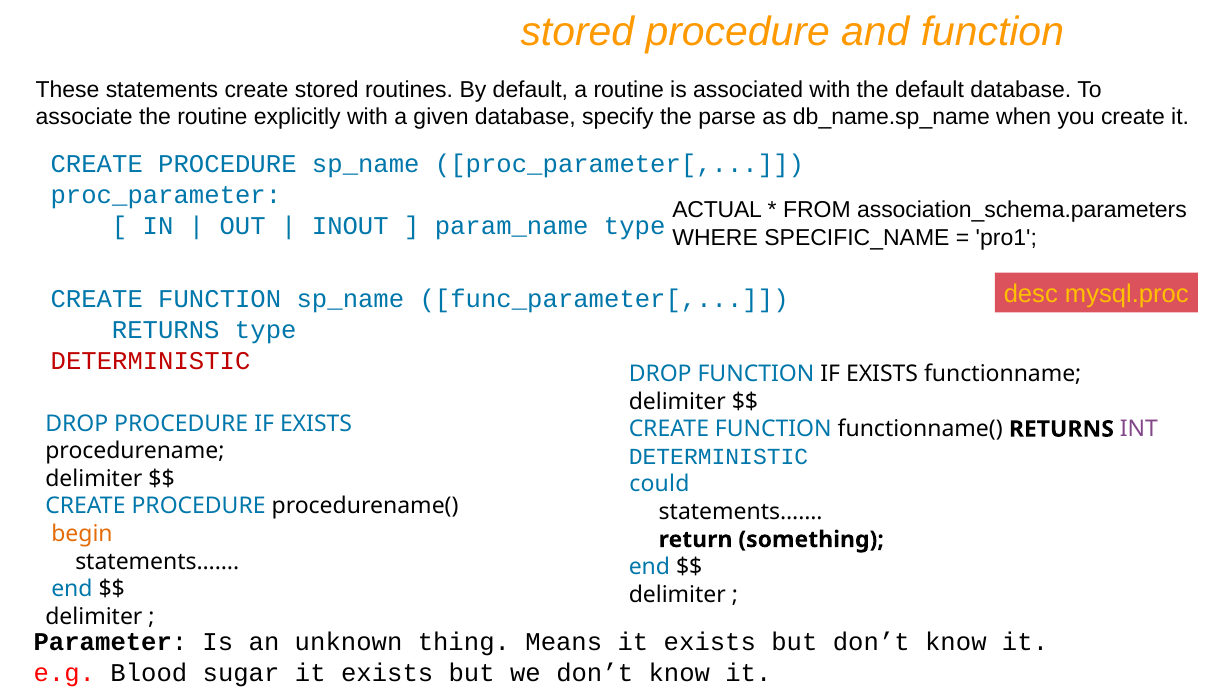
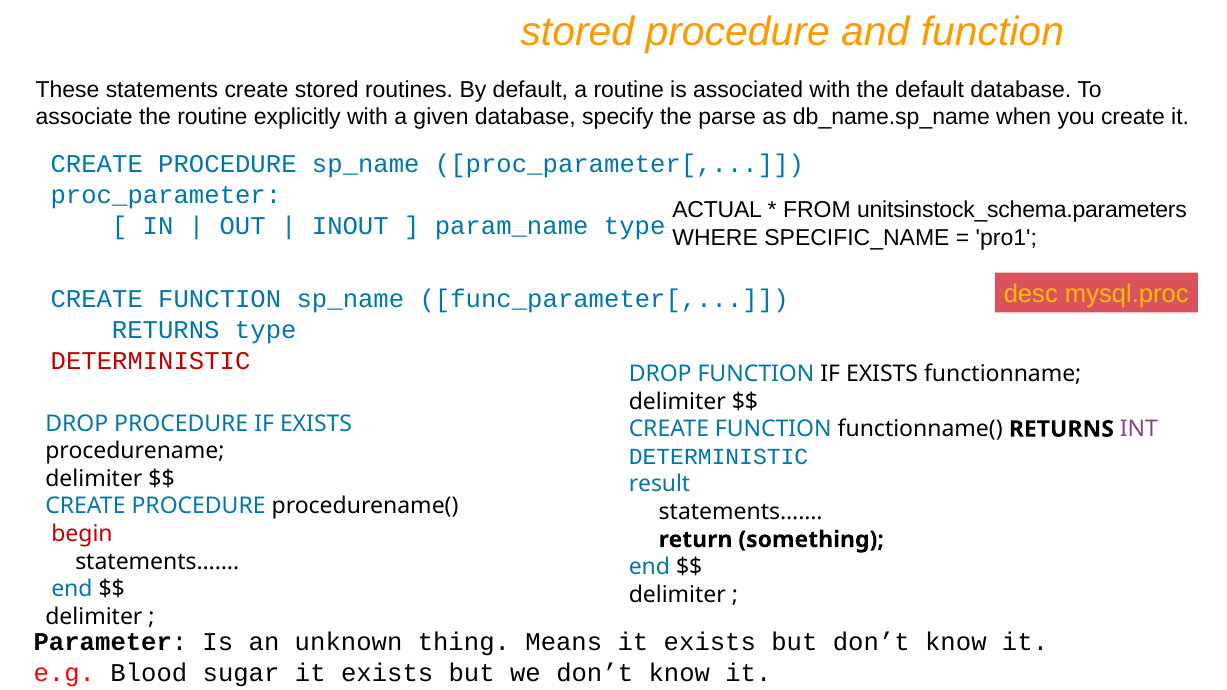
association_schema.parameters: association_schema.parameters -> unitsinstock_schema.parameters
could: could -> result
begin colour: orange -> red
